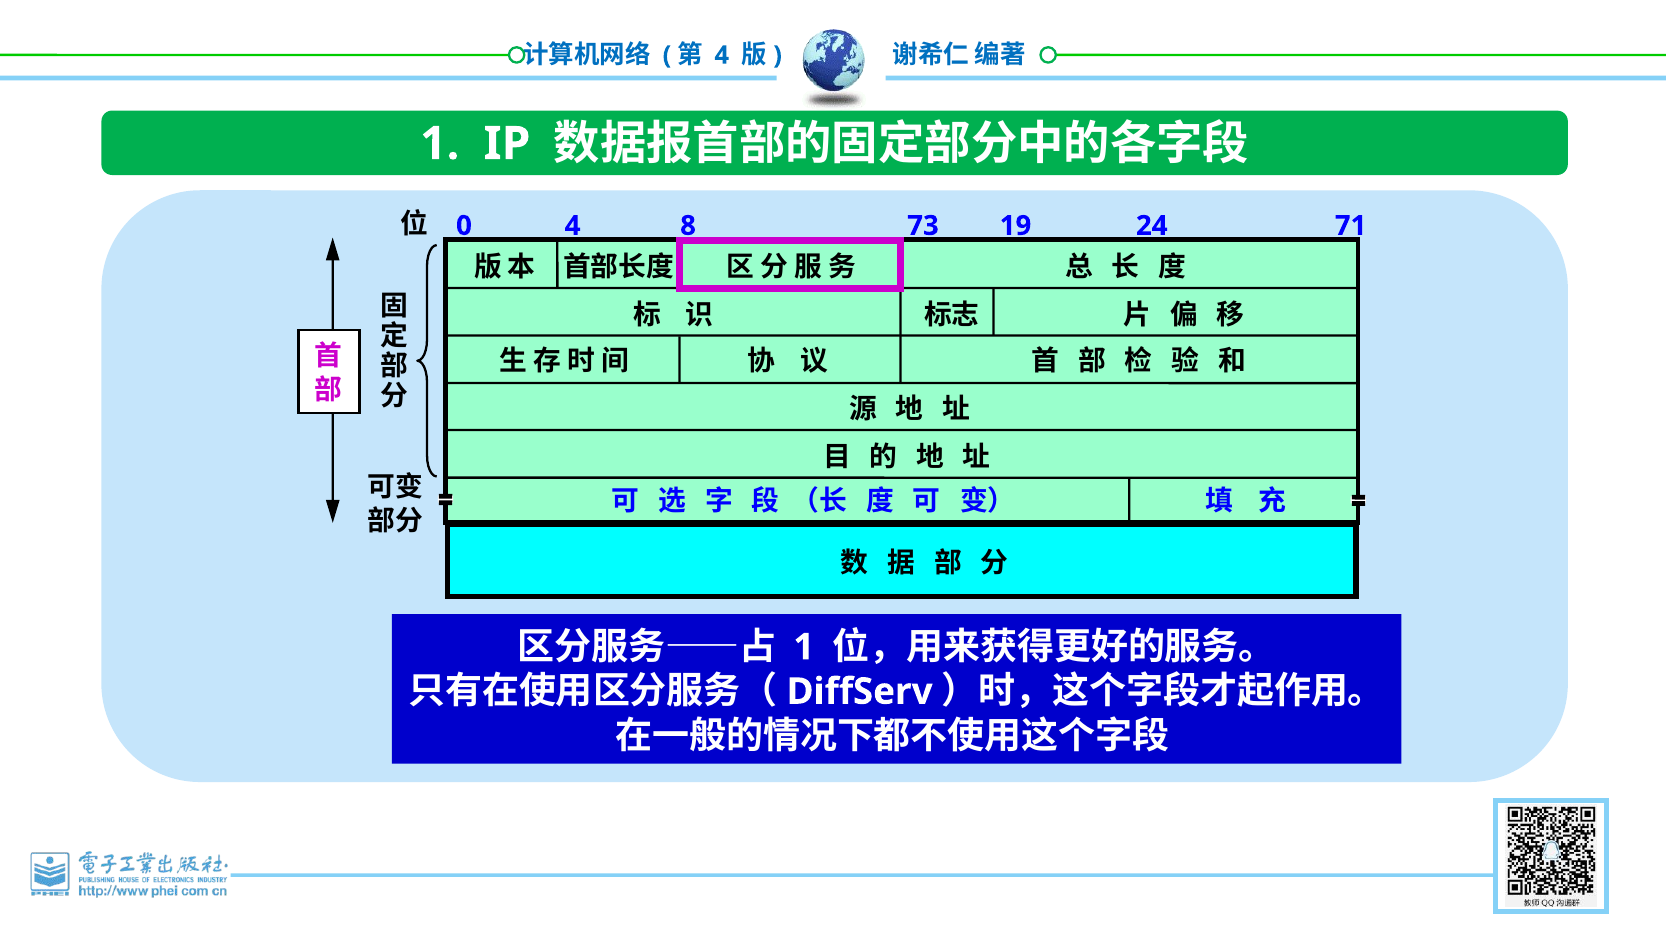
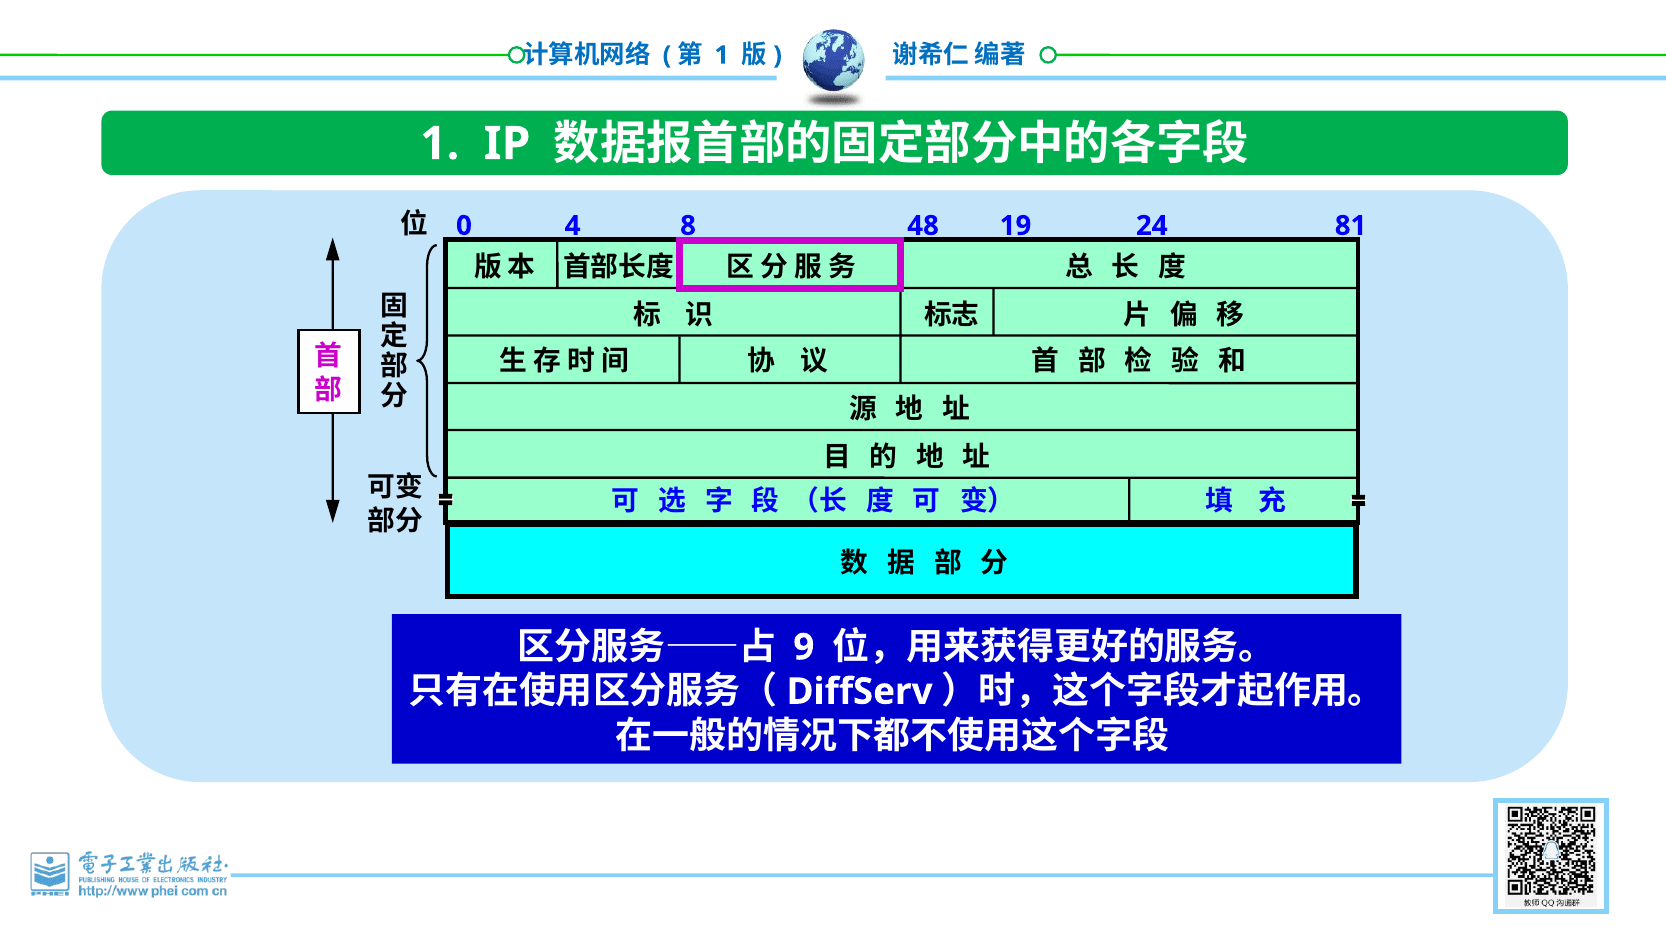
4 at (722, 55): 4 -> 1
73: 73 -> 48
71: 71 -> 81
1 at (804, 647): 1 -> 9
